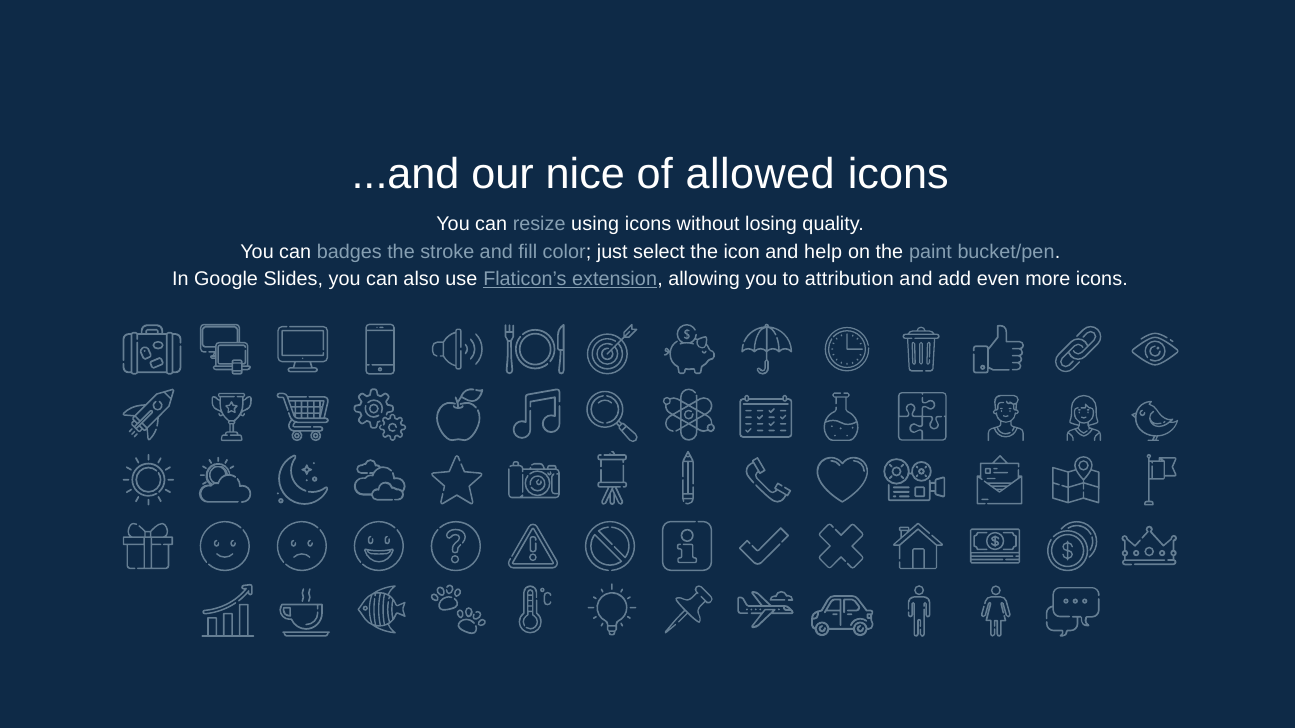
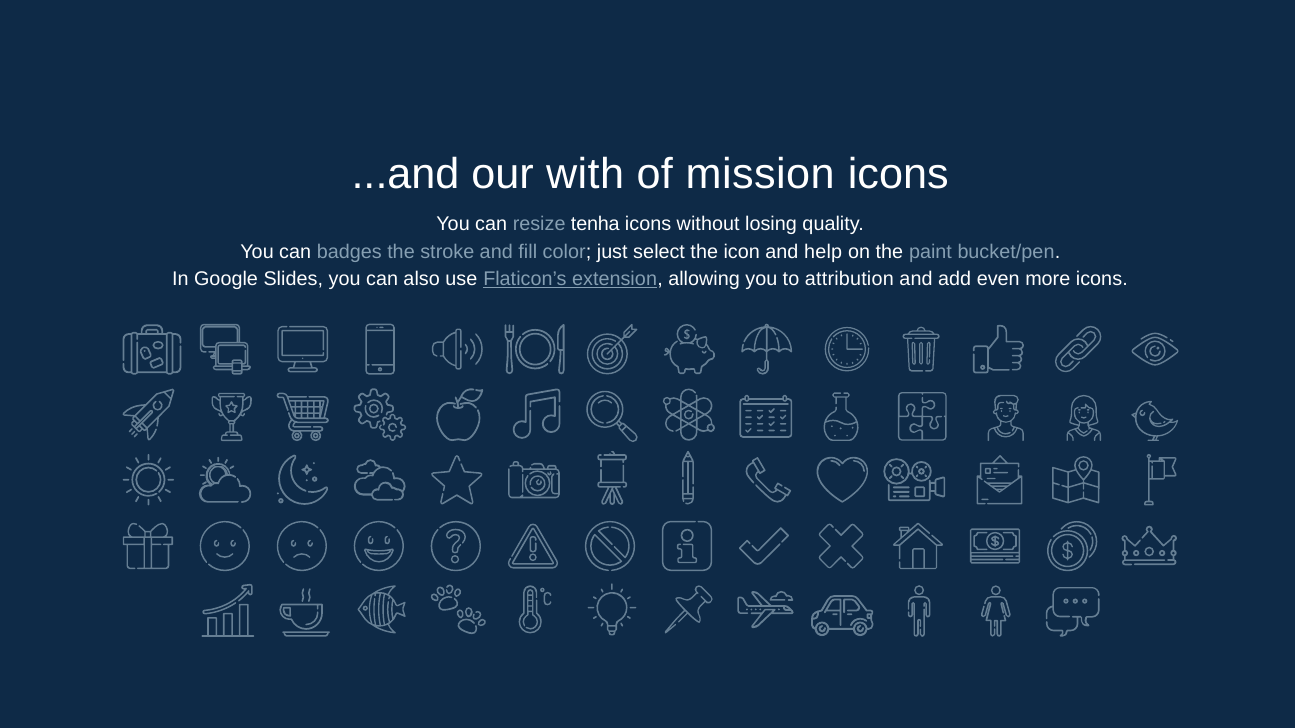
nice: nice -> with
allowed: allowed -> mission
using: using -> tenha
